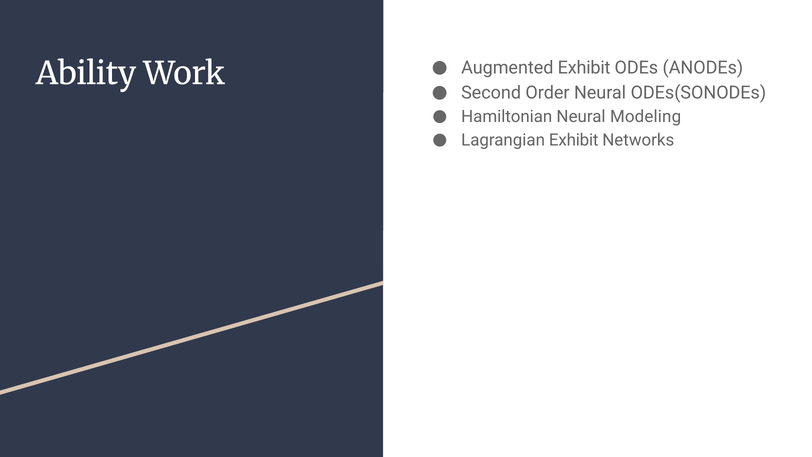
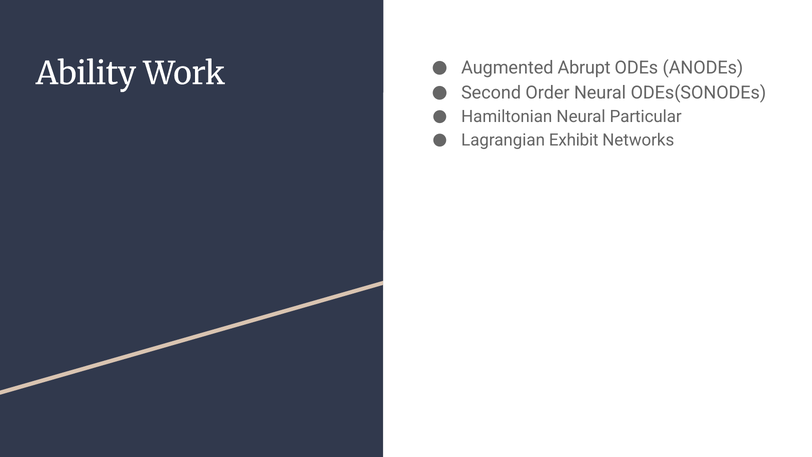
Augmented Exhibit: Exhibit -> Abrupt
Modeling: Modeling -> Particular
